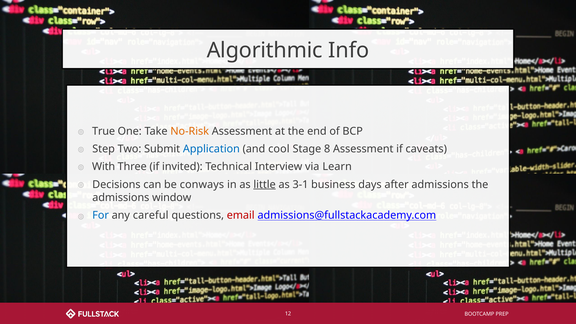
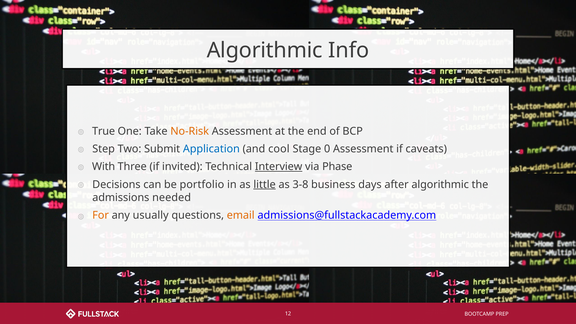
8: 8 -> 0
Interview underline: none -> present
Learn: Learn -> Phase
conways: conways -> portfolio
3-1: 3-1 -> 3-8
after admissions: admissions -> algorithmic
window: window -> needed
For colour: blue -> orange
careful: careful -> usually
email colour: red -> orange
